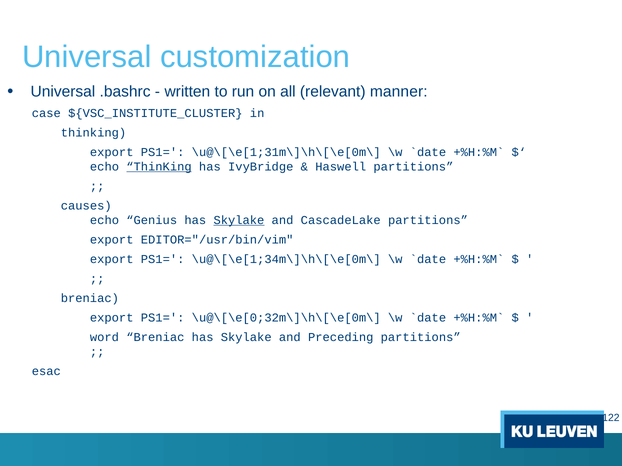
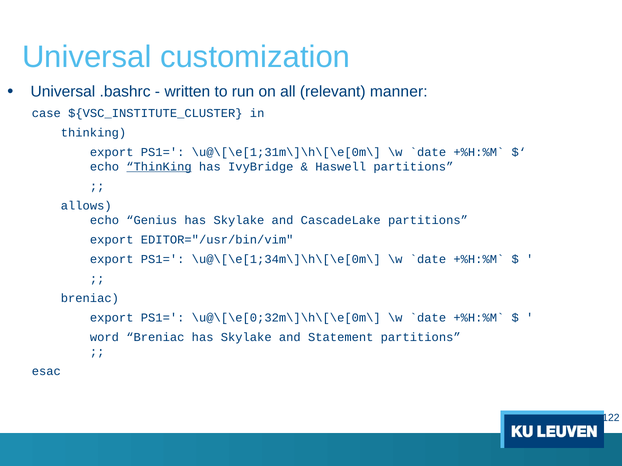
causes: causes -> allows
Skylake at (239, 220) underline: present -> none
Preceding: Preceding -> Statement
